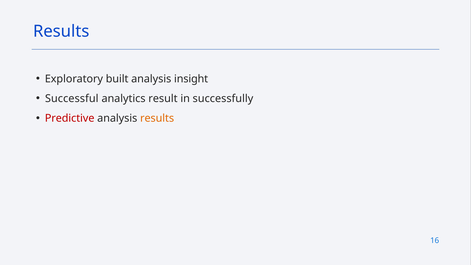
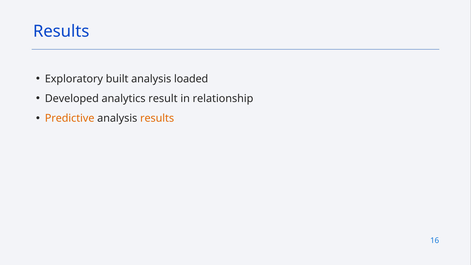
insight: insight -> loaded
Successful: Successful -> Developed
successfully: successfully -> relationship
Predictive colour: red -> orange
